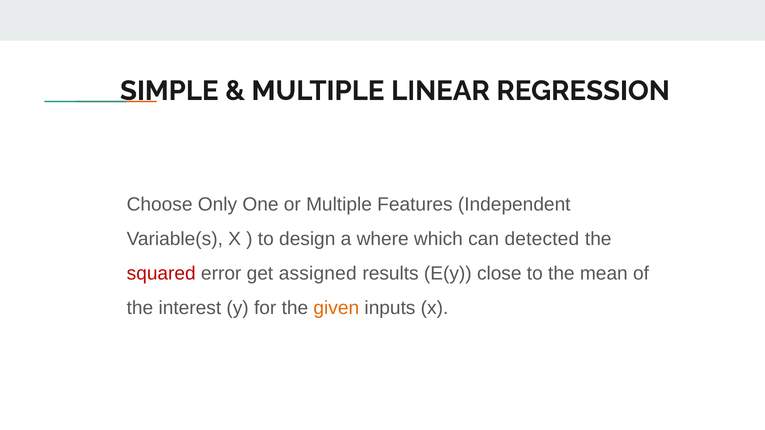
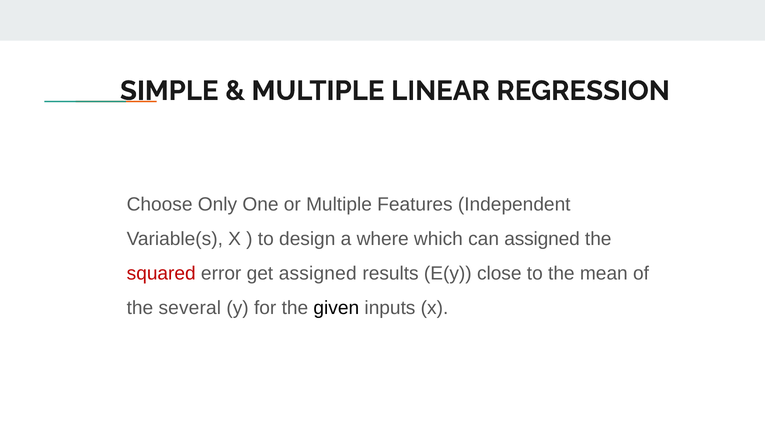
can detected: detected -> assigned
interest: interest -> several
given colour: orange -> black
